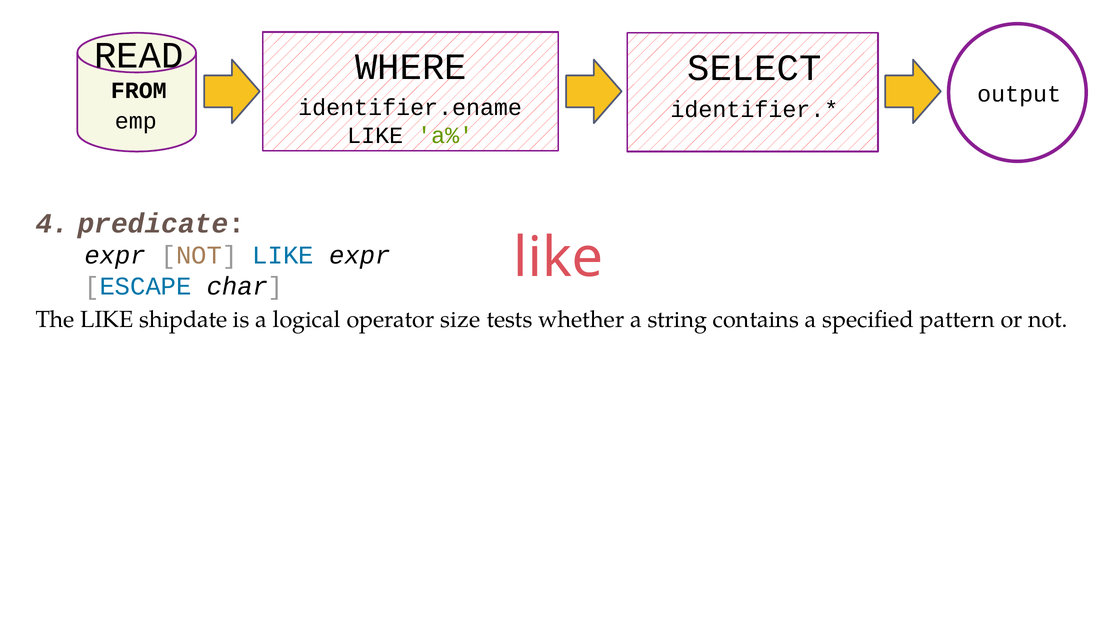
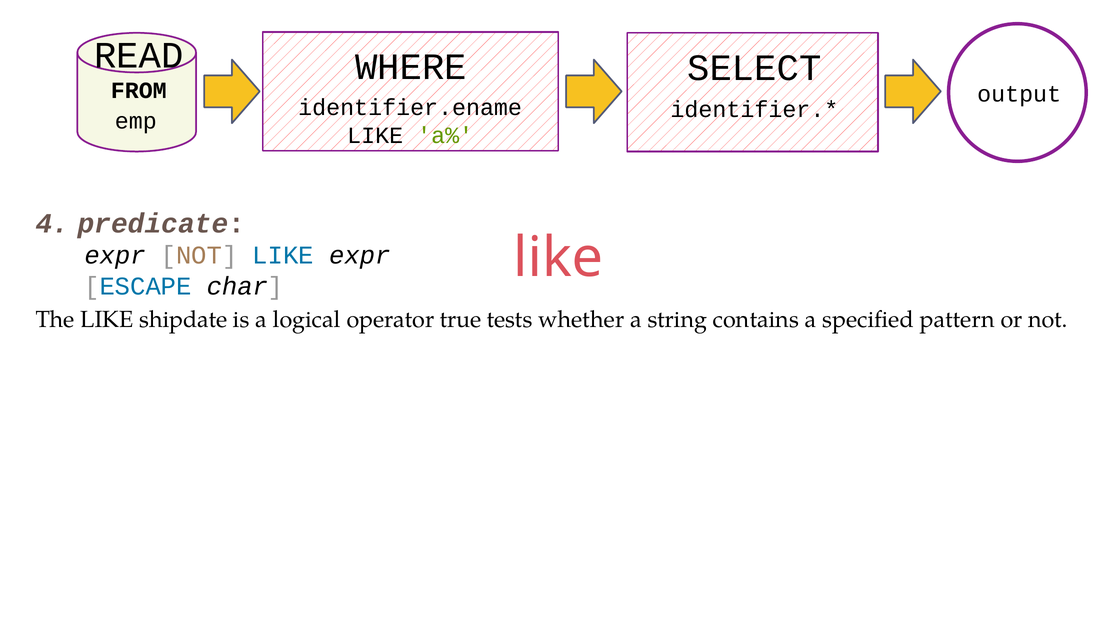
size: size -> true
